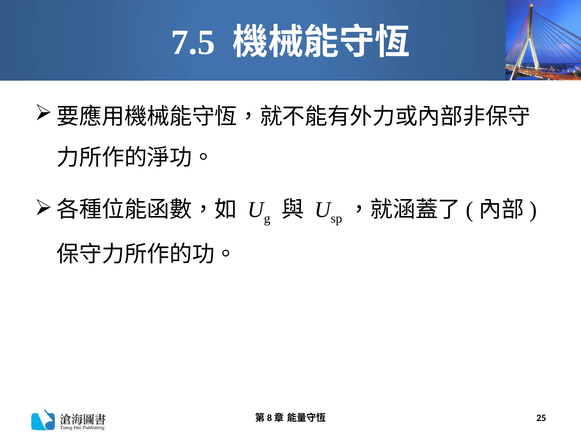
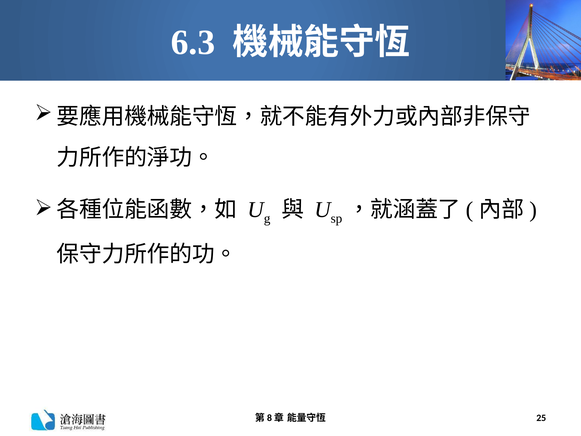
7.5: 7.5 -> 6.3
